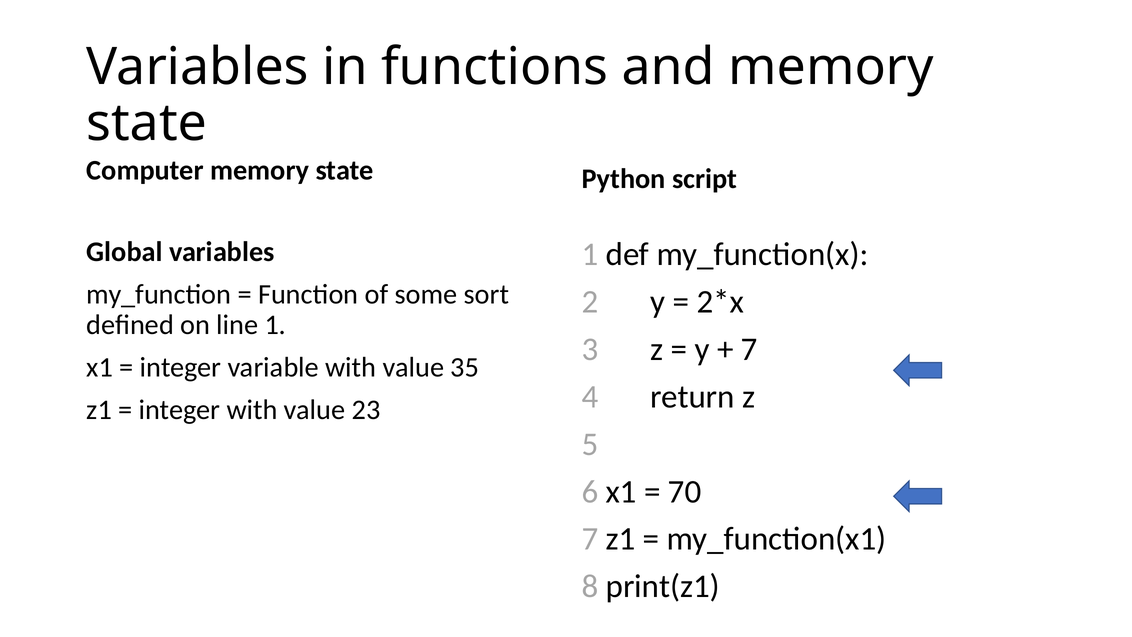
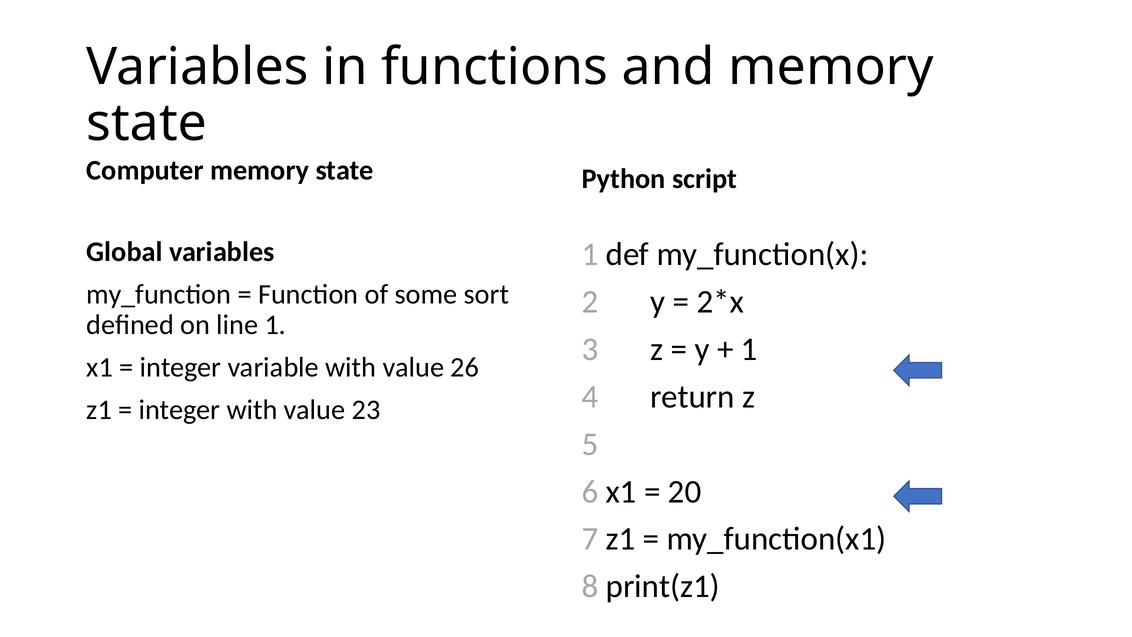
7 at (749, 349): 7 -> 1
35: 35 -> 26
70 at (685, 491): 70 -> 20
